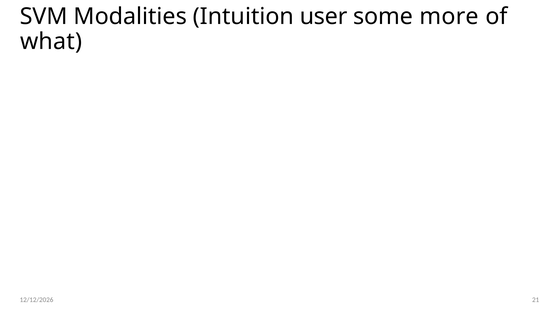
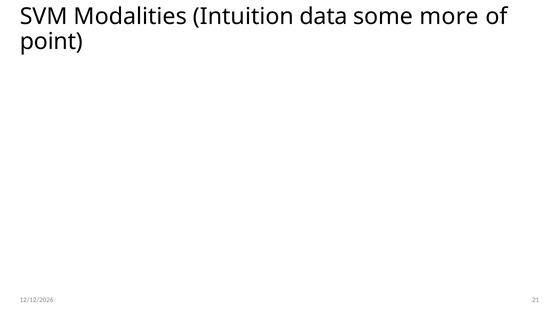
user: user -> data
what: what -> point
